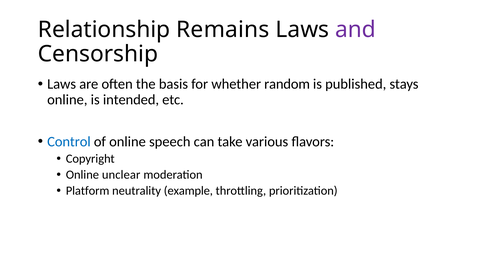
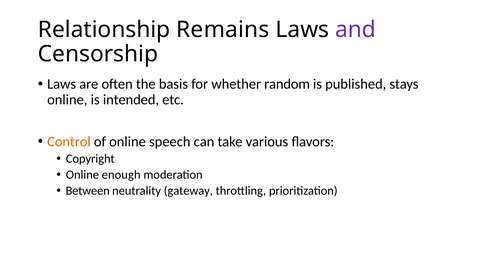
Control colour: blue -> orange
unclear: unclear -> enough
Platform: Platform -> Between
example: example -> gateway
